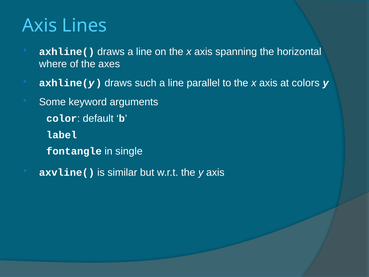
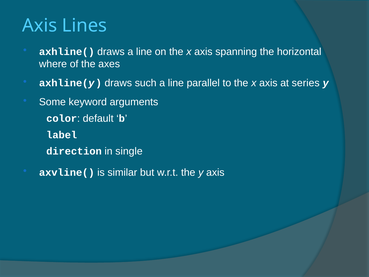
colors: colors -> series
fontangle: fontangle -> direction
